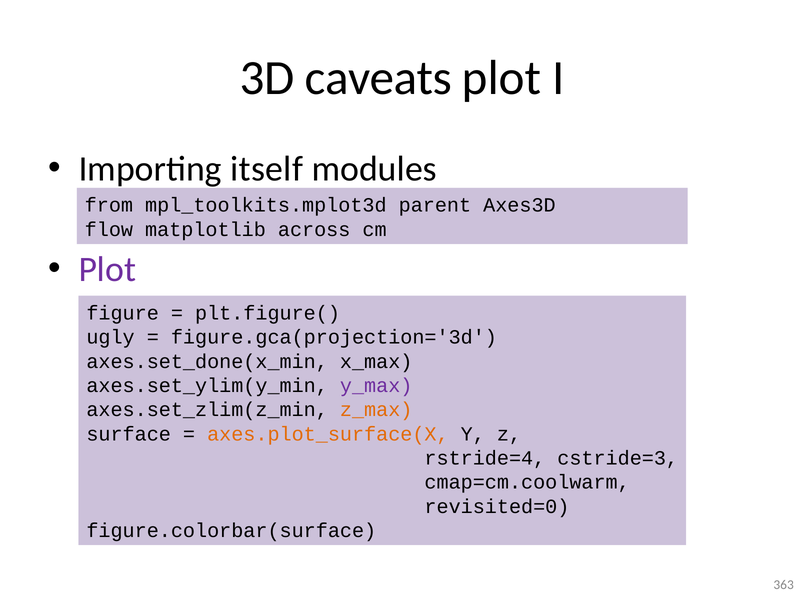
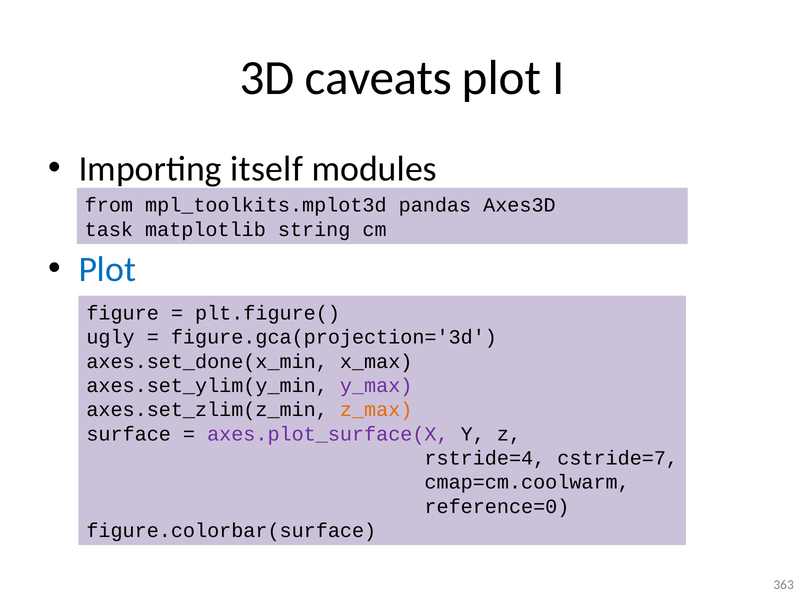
parent: parent -> pandas
flow: flow -> task
across: across -> string
Plot at (107, 269) colour: purple -> blue
axes.plot_surface(X colour: orange -> purple
cstride=3: cstride=3 -> cstride=7
revisited=0: revisited=0 -> reference=0
